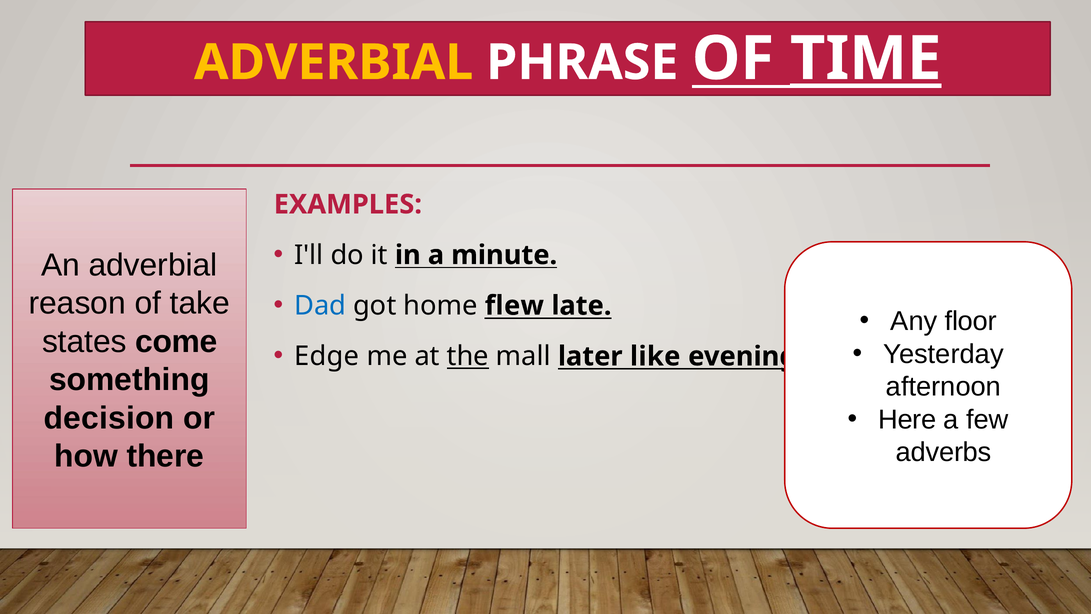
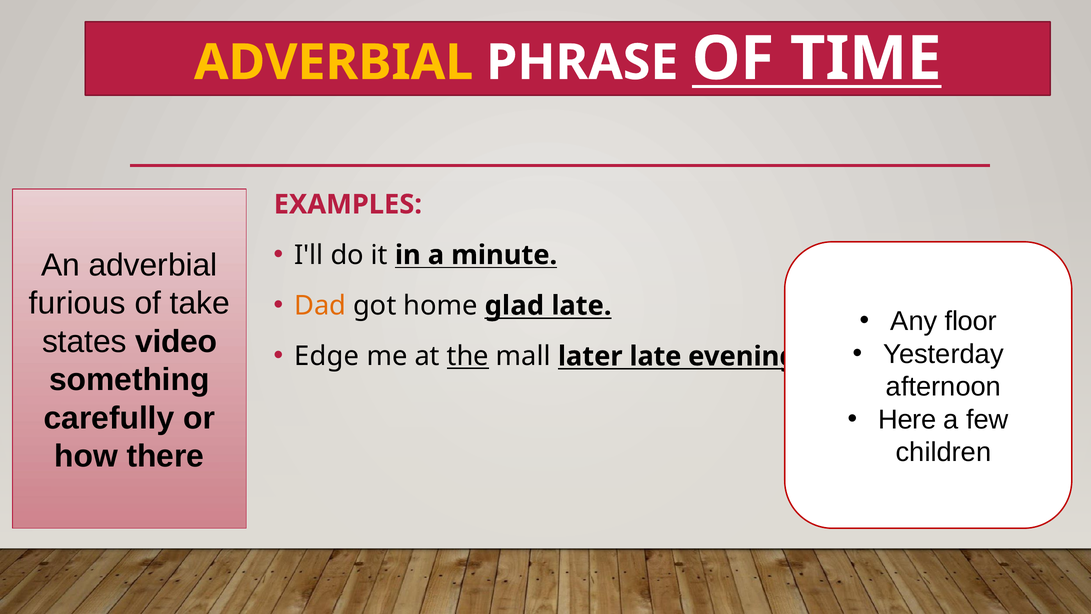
TIME underline: present -> none
reason: reason -> furious
Dad colour: blue -> orange
flew: flew -> glad
come: come -> video
later like: like -> late
decision: decision -> carefully
adverbs: adverbs -> children
